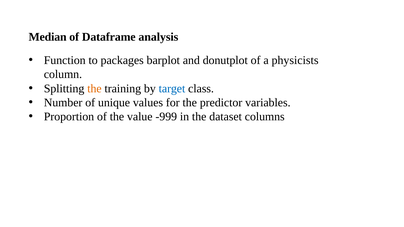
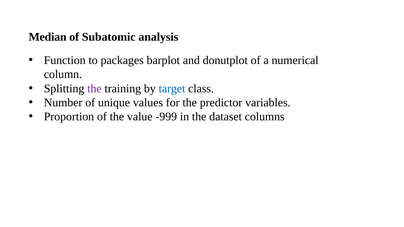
Dataframe: Dataframe -> Subatomic
physicists: physicists -> numerical
the at (94, 89) colour: orange -> purple
